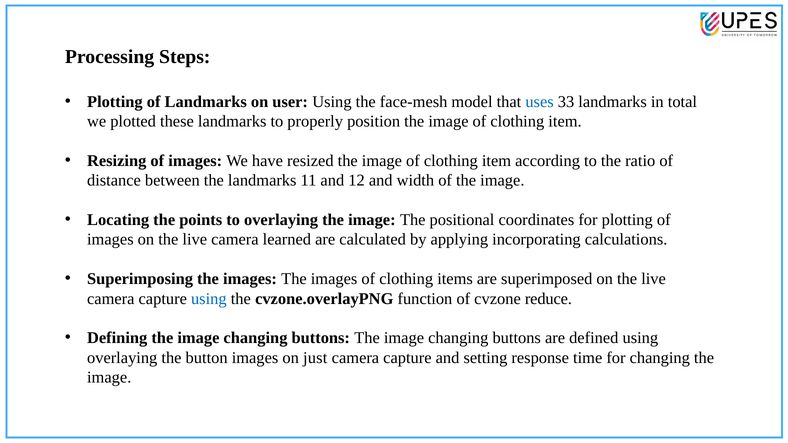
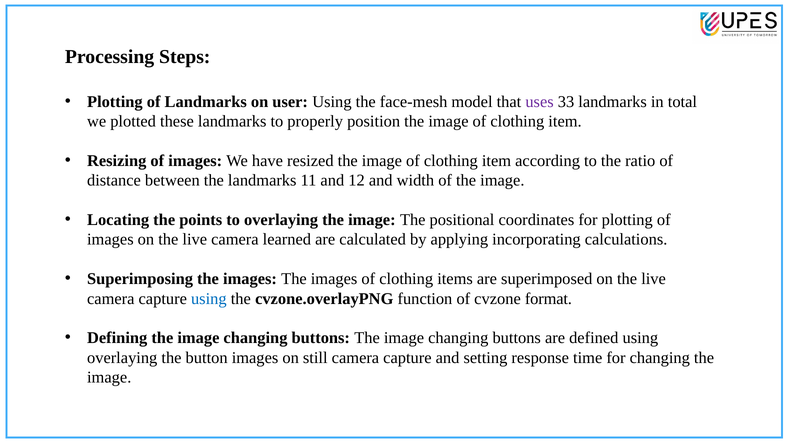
uses colour: blue -> purple
reduce: reduce -> format
just: just -> still
